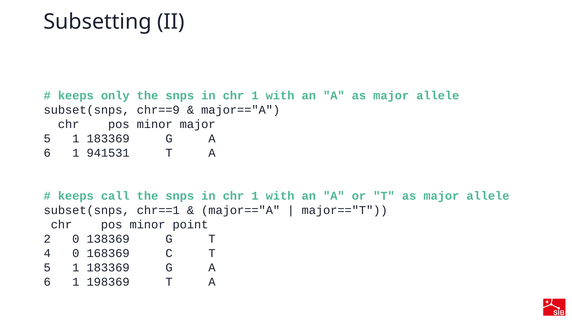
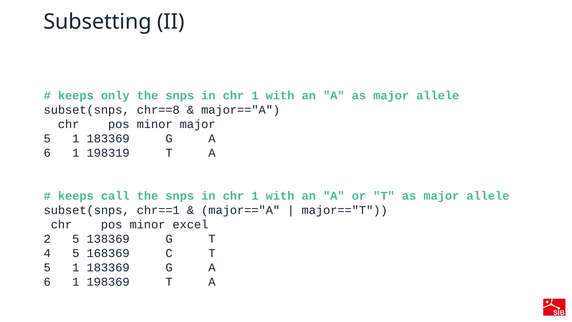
chr==9: chr==9 -> chr==8
941531: 941531 -> 198319
point: point -> excel
2 0: 0 -> 5
4 0: 0 -> 5
